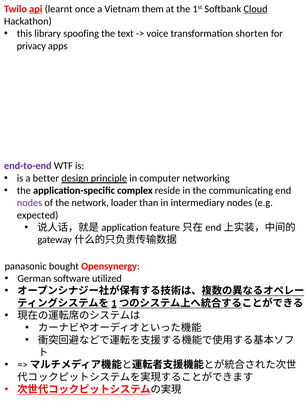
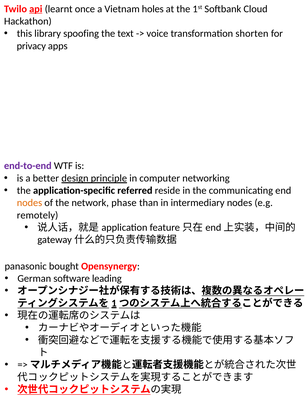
them: them -> holes
Cloud underline: present -> none
complex: complex -> referred
nodes at (30, 203) colour: purple -> orange
loader: loader -> phase
expected: expected -> remotely
utilized: utilized -> leading
